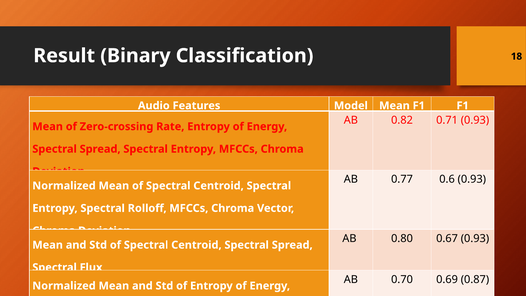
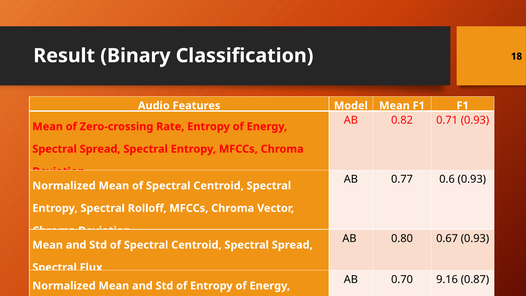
0.69: 0.69 -> 9.16
